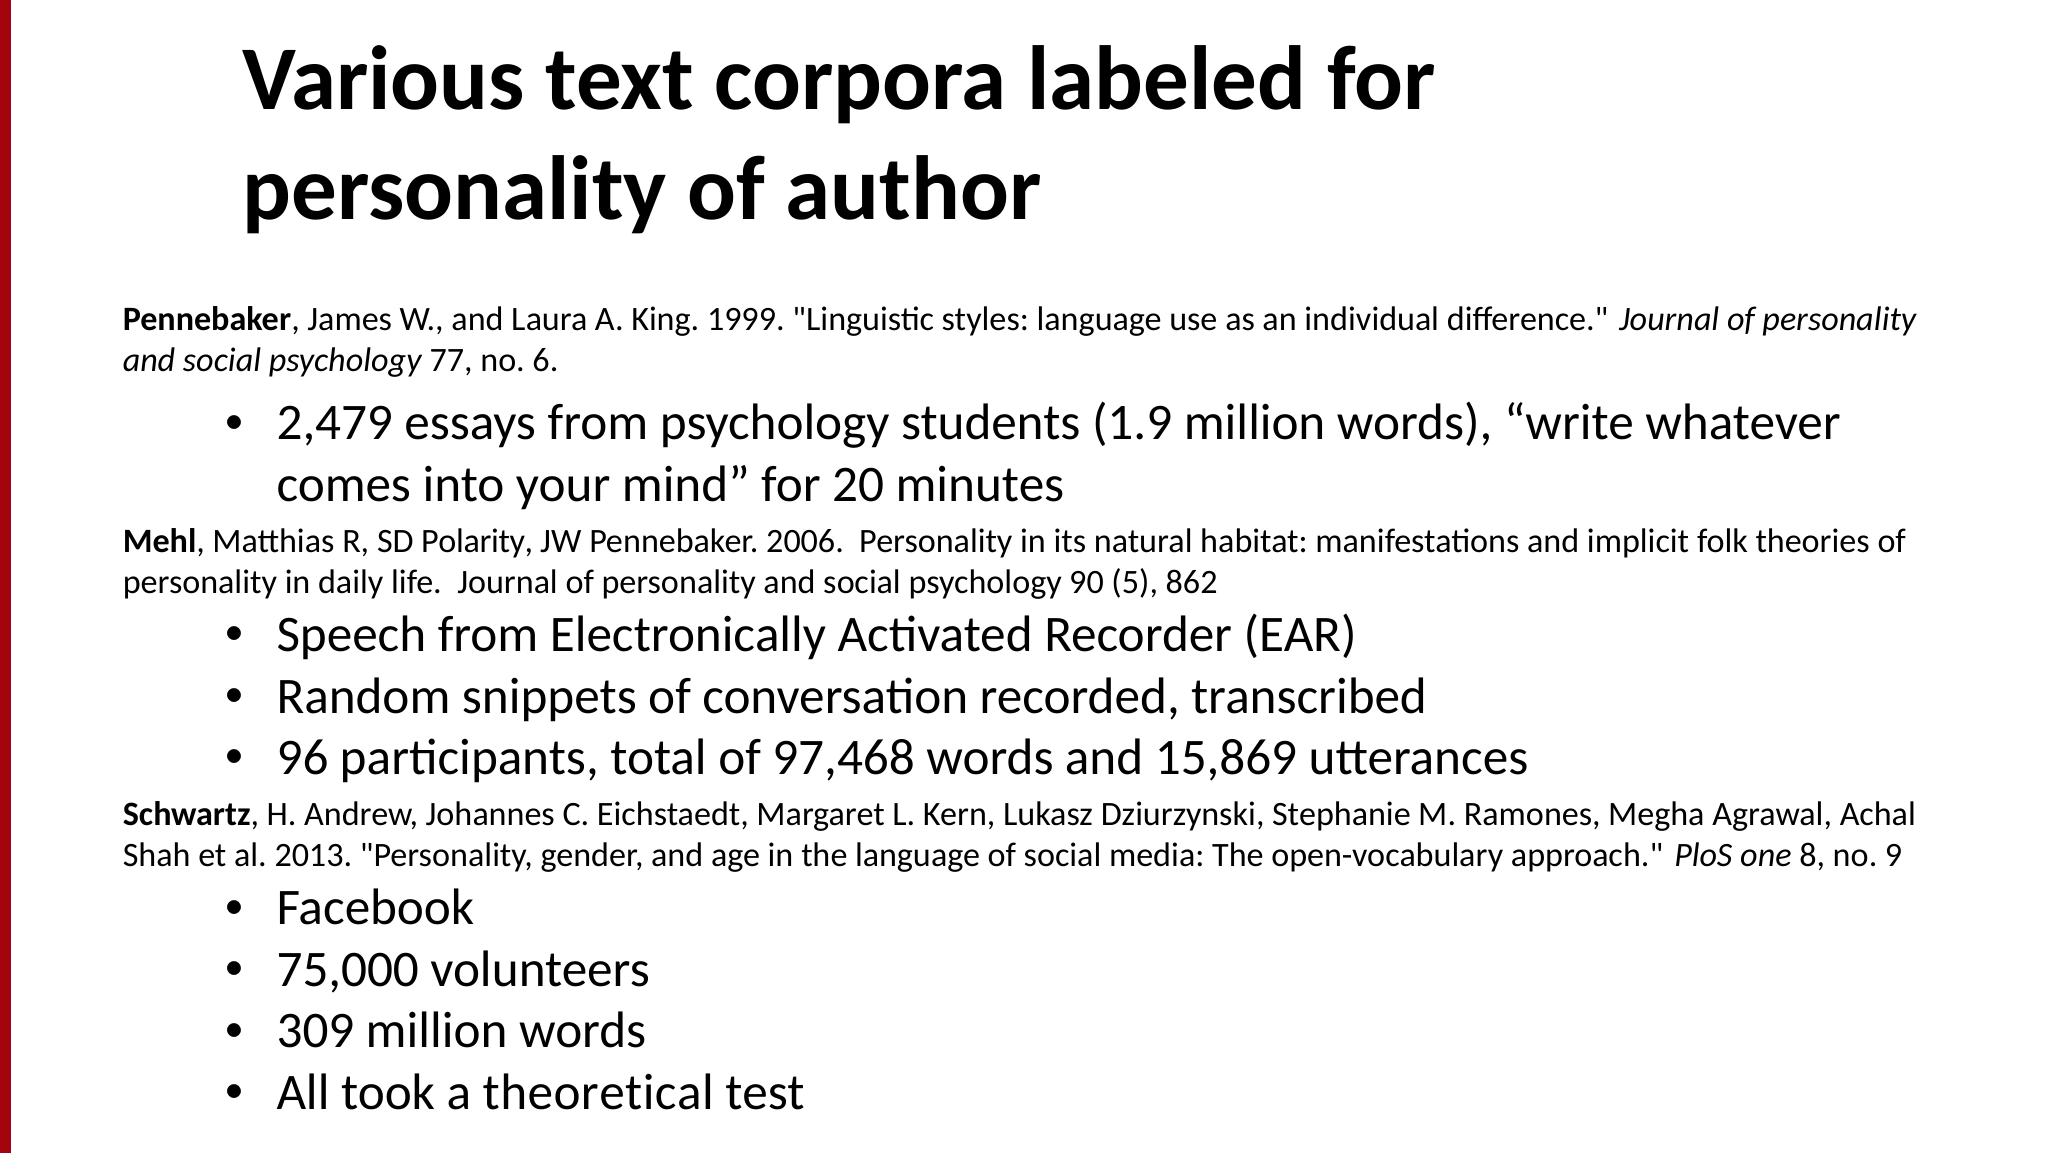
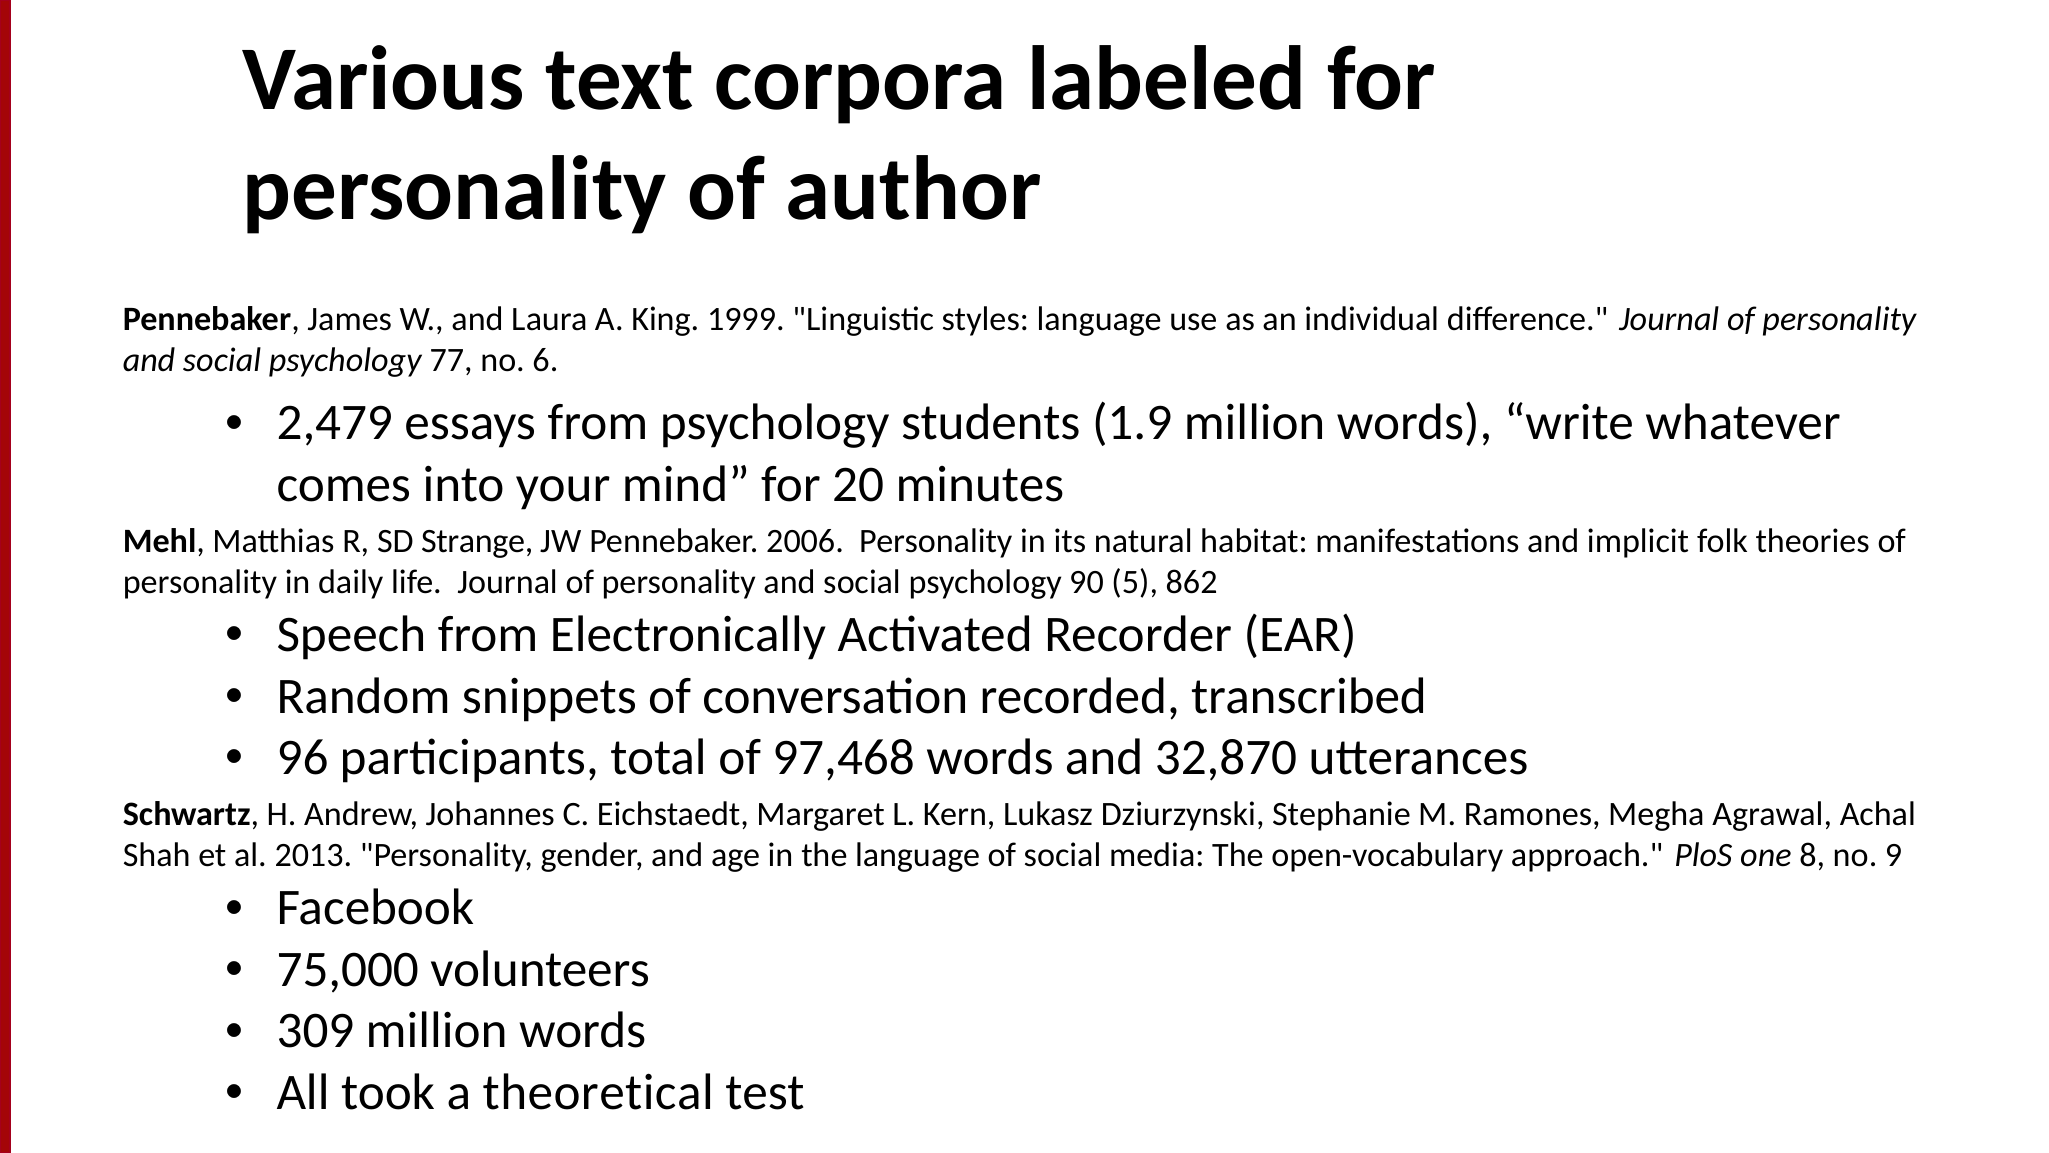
Polarity: Polarity -> Strange
15,869: 15,869 -> 32,870
